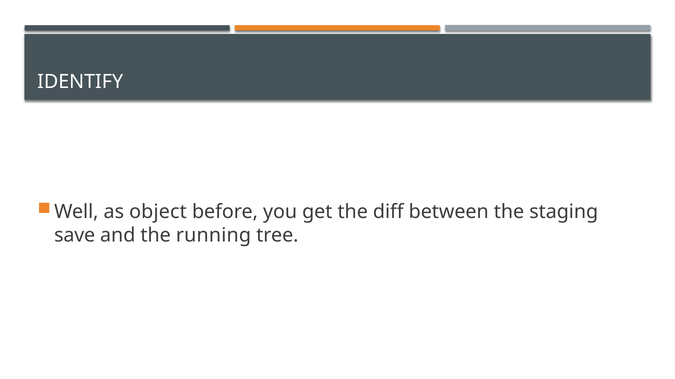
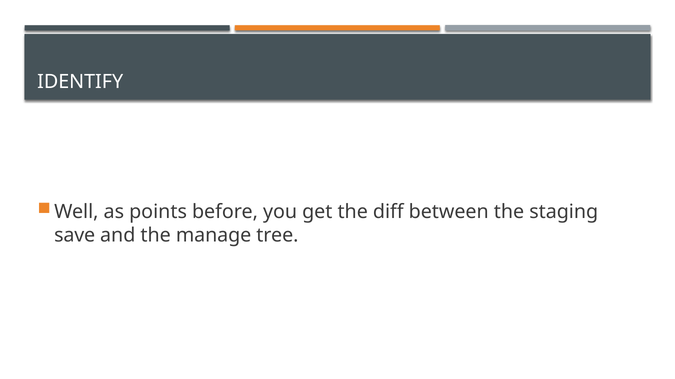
object: object -> points
running: running -> manage
